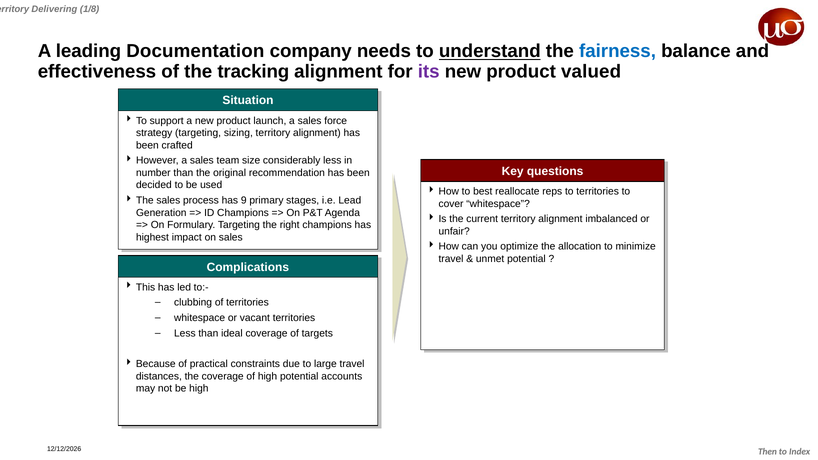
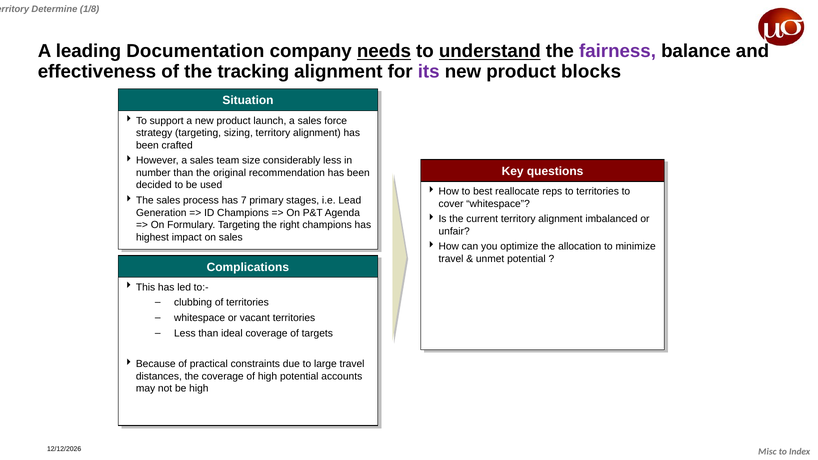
Delivering: Delivering -> Determine
needs underline: none -> present
fairness colour: blue -> purple
valued: valued -> blocks
9: 9 -> 7
Then: Then -> Misc
